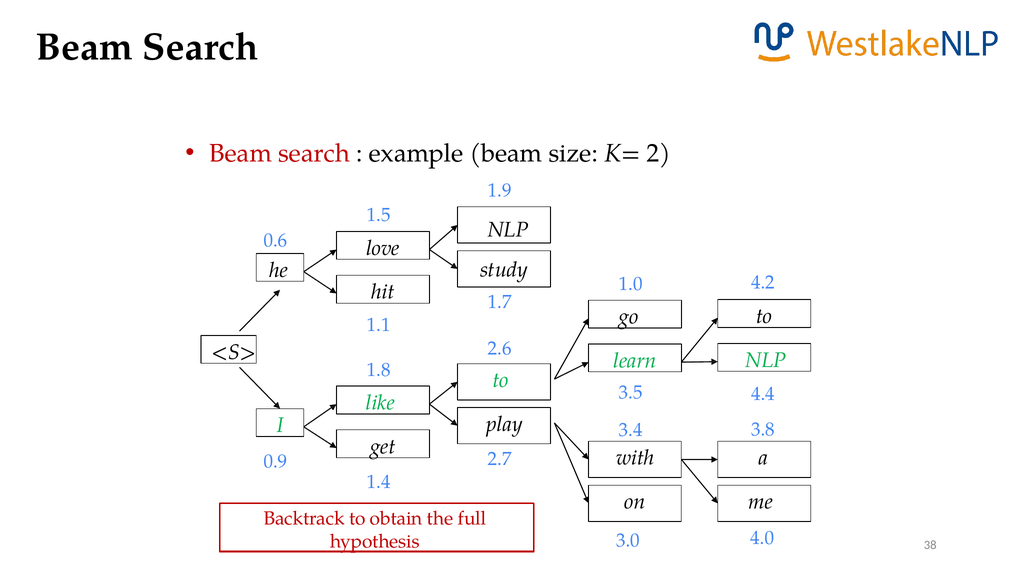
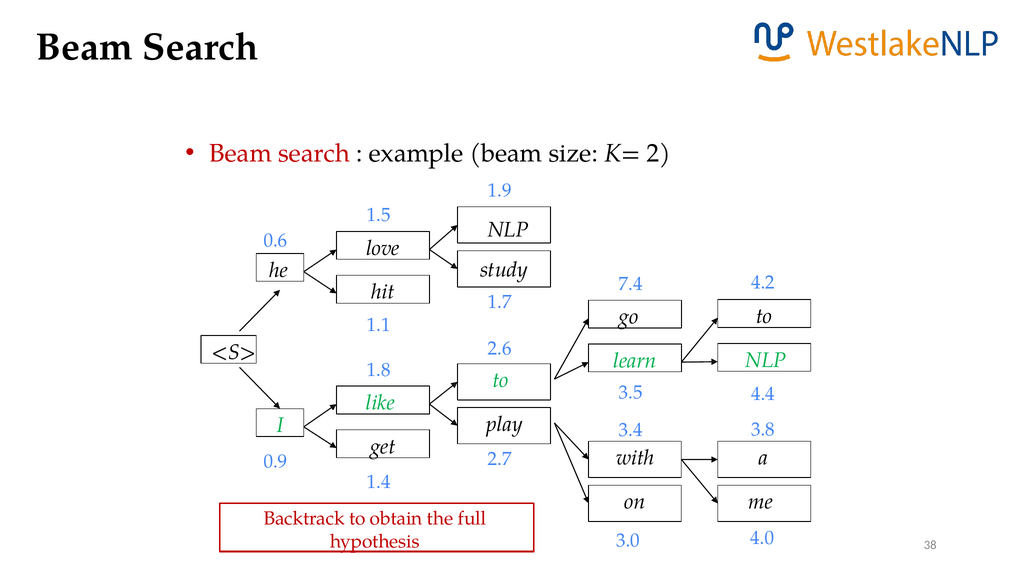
1.0: 1.0 -> 7.4
